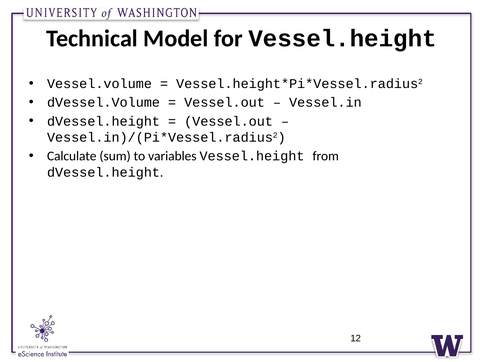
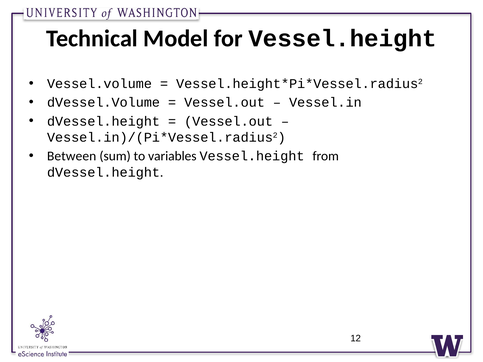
Calculate: Calculate -> Between
